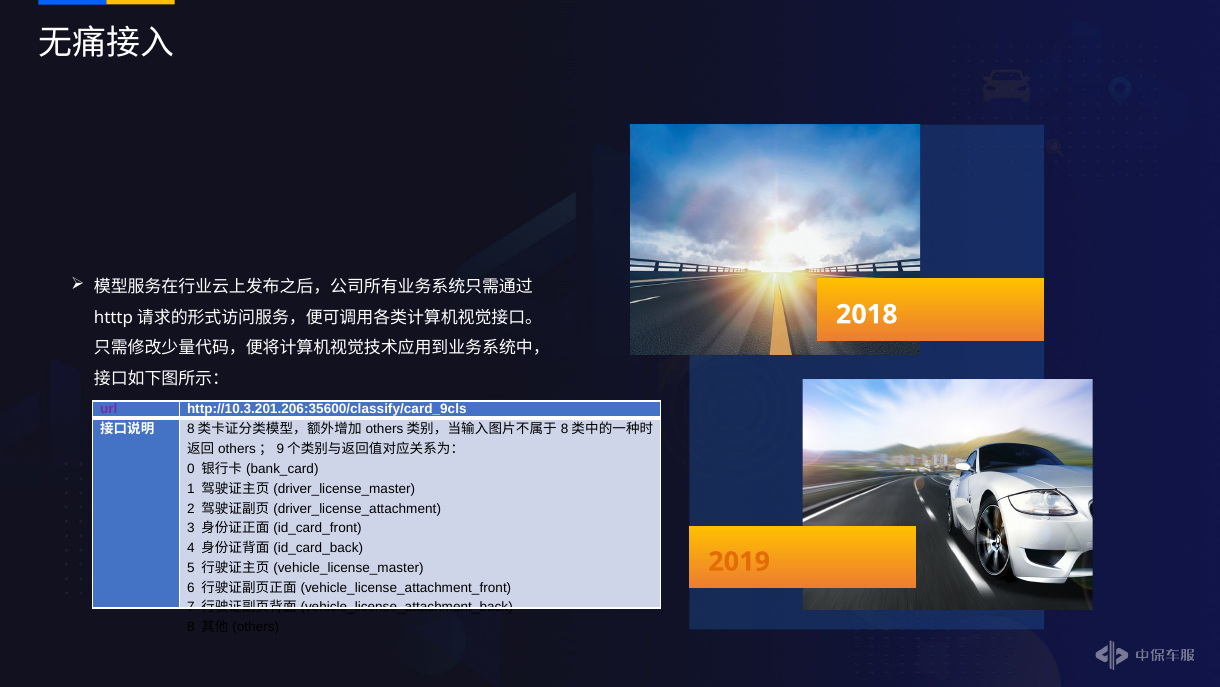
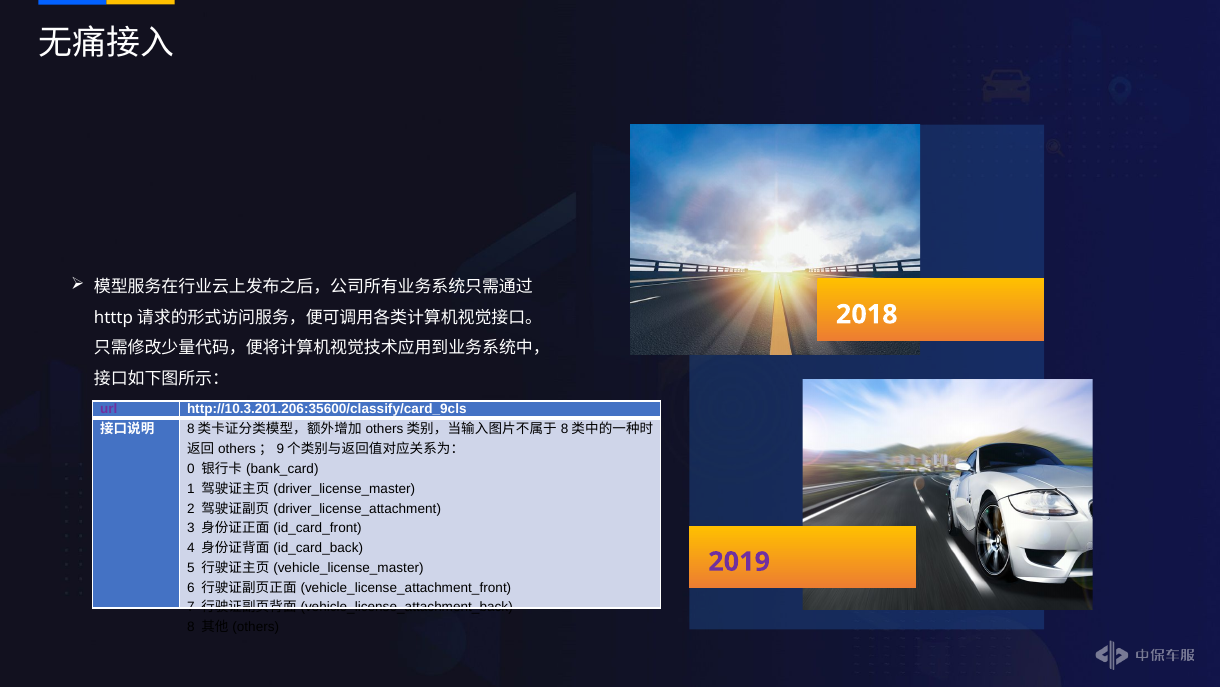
2019 colour: orange -> purple
